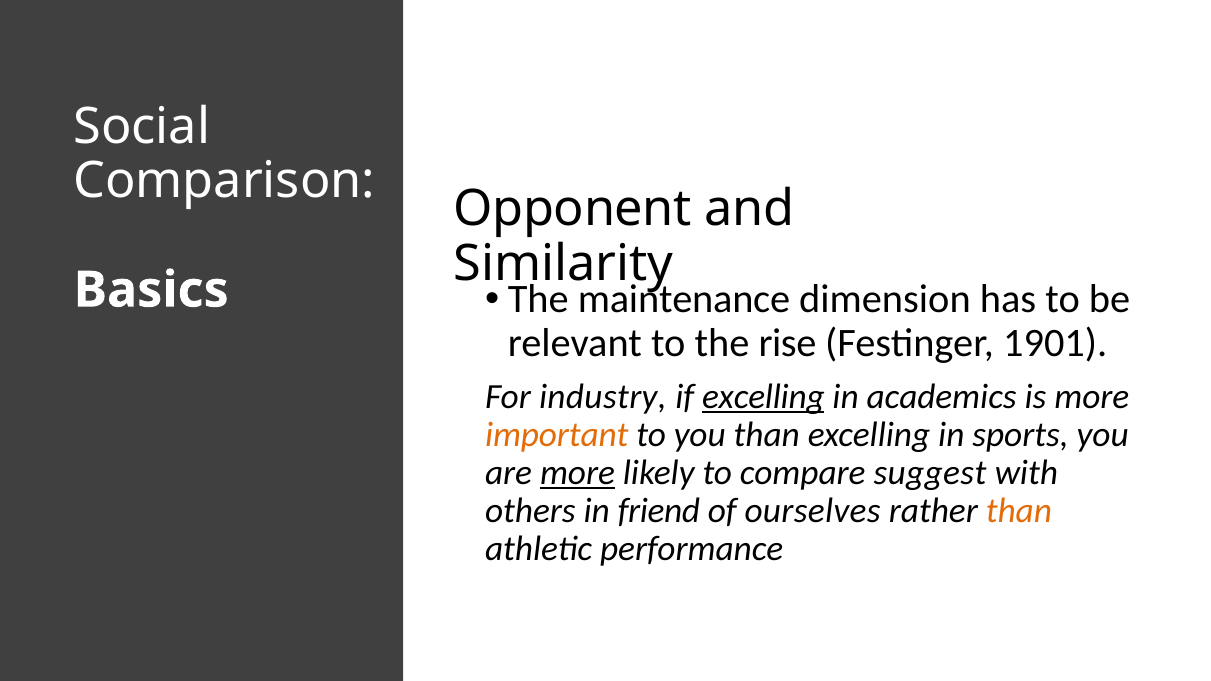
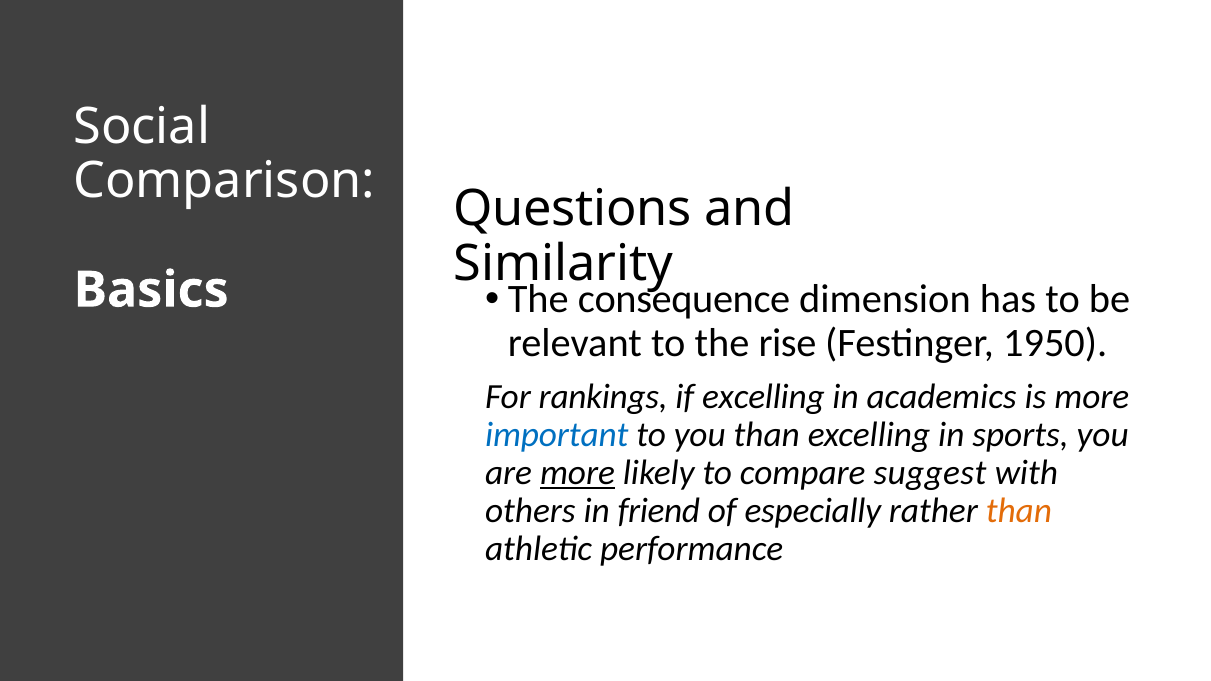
Opponent: Opponent -> Questions
maintenance: maintenance -> consequence
1901: 1901 -> 1950
industry: industry -> rankings
excelling at (763, 397) underline: present -> none
important colour: orange -> blue
ourselves: ourselves -> especially
